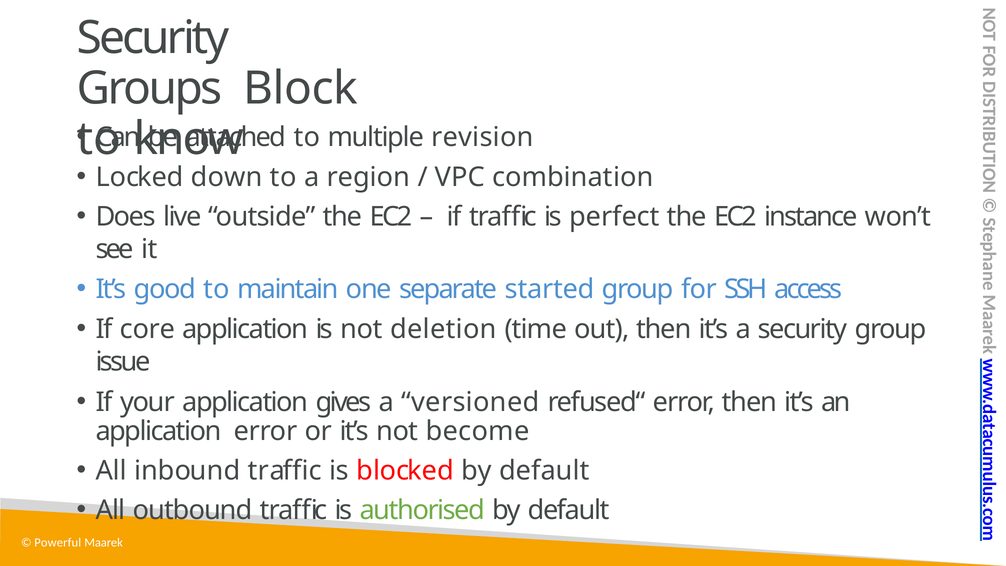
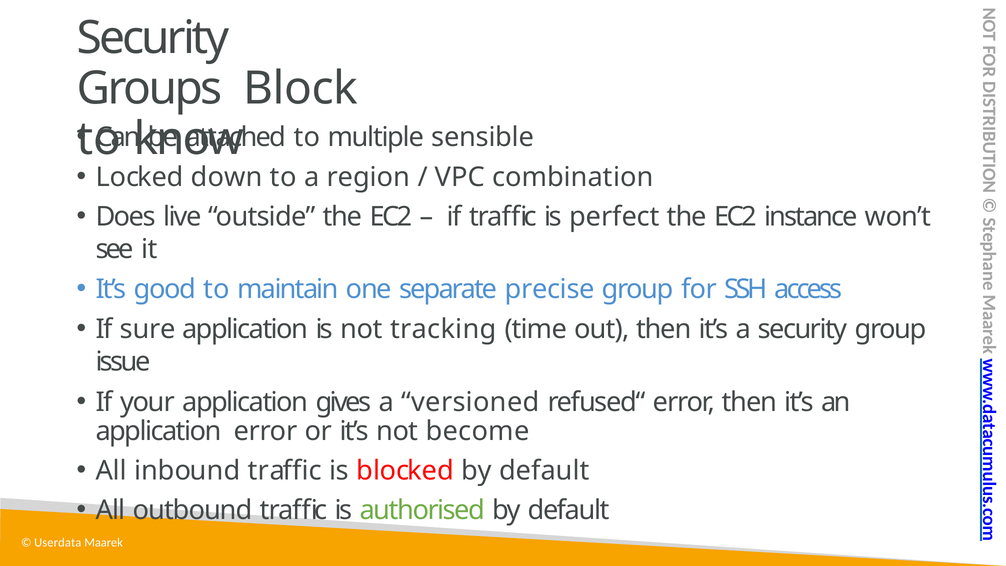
revision: revision -> sensible
started: started -> precise
core: core -> sure
deletion: deletion -> tracking
Powerful: Powerful -> Userdata
